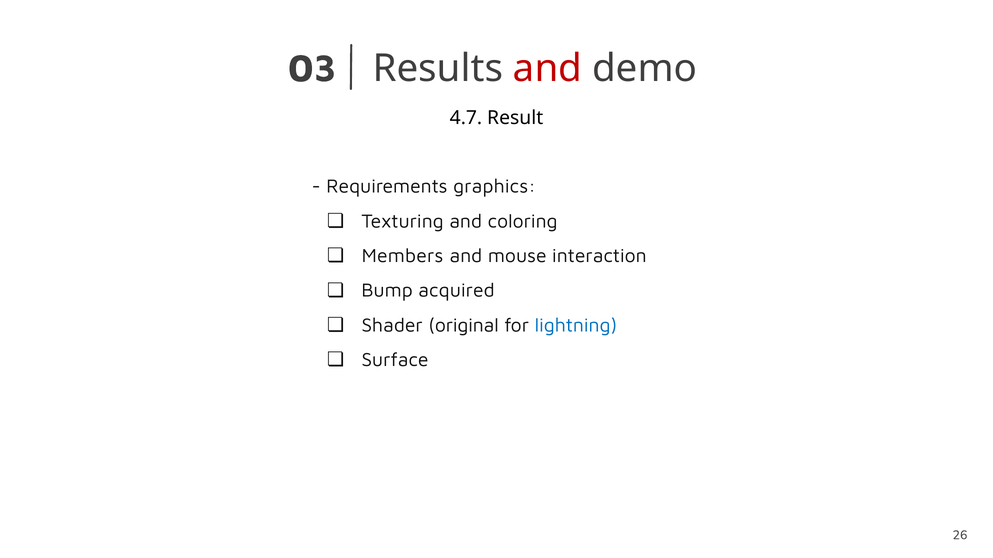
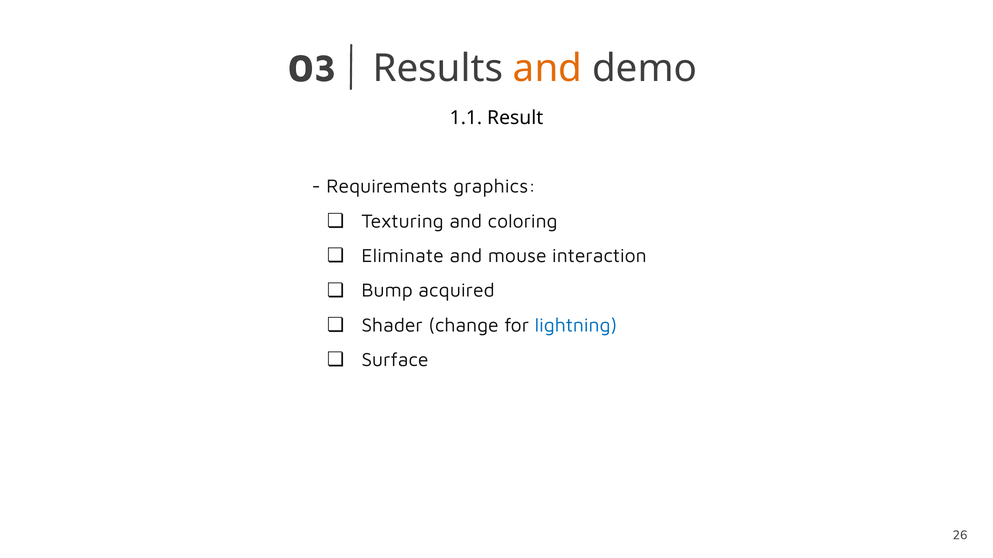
and at (548, 69) colour: red -> orange
4.7: 4.7 -> 1.1
Members: Members -> Eliminate
original: original -> change
